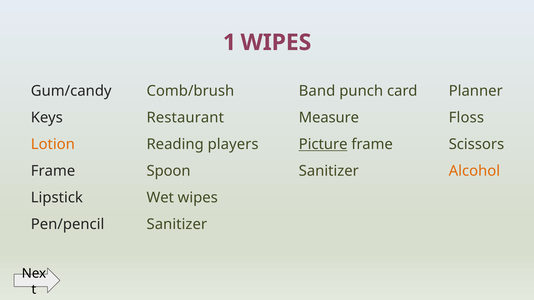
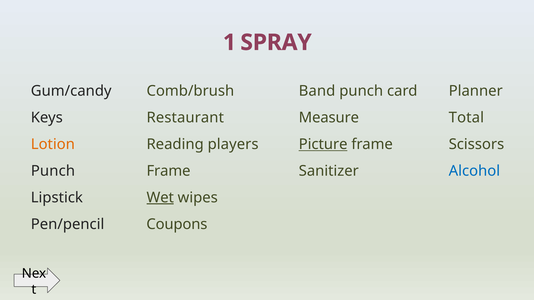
1 WIPES: WIPES -> SPRAY
Floss: Floss -> Total
Frame at (53, 171): Frame -> Punch
Spoon at (169, 171): Spoon -> Frame
Alcohol colour: orange -> blue
Wet underline: none -> present
Sanitizer at (177, 225): Sanitizer -> Coupons
